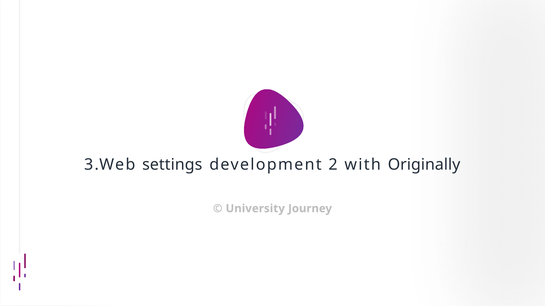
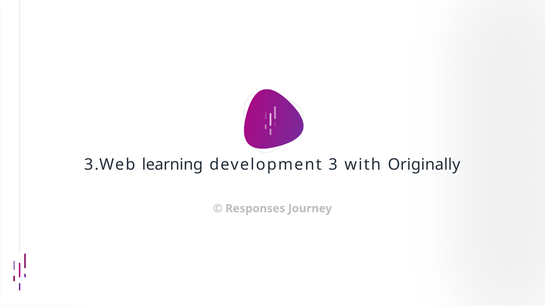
settings: settings -> learning
2: 2 -> 3
University: University -> Responses
